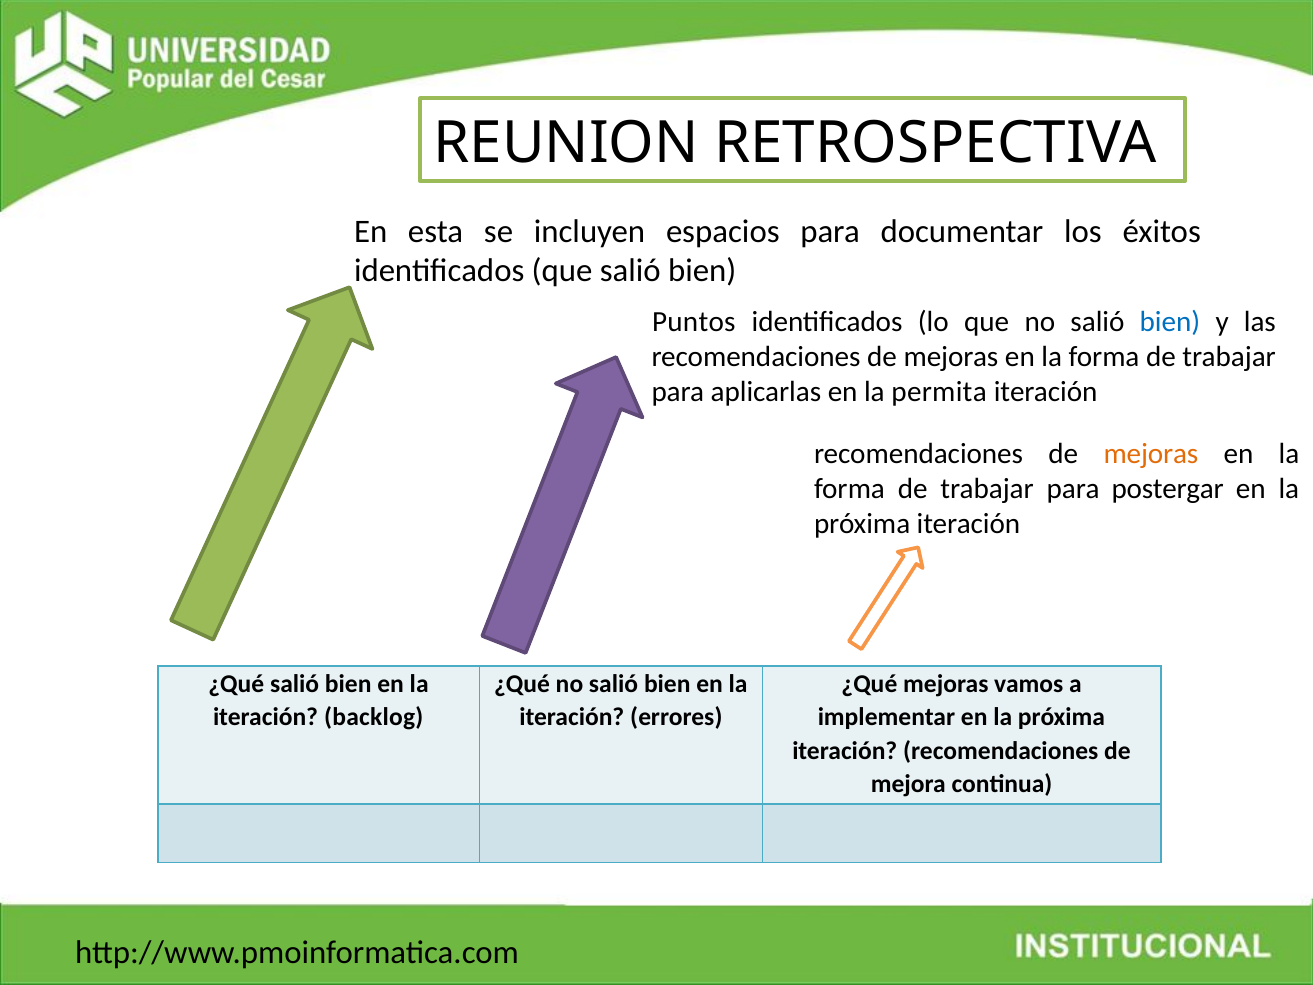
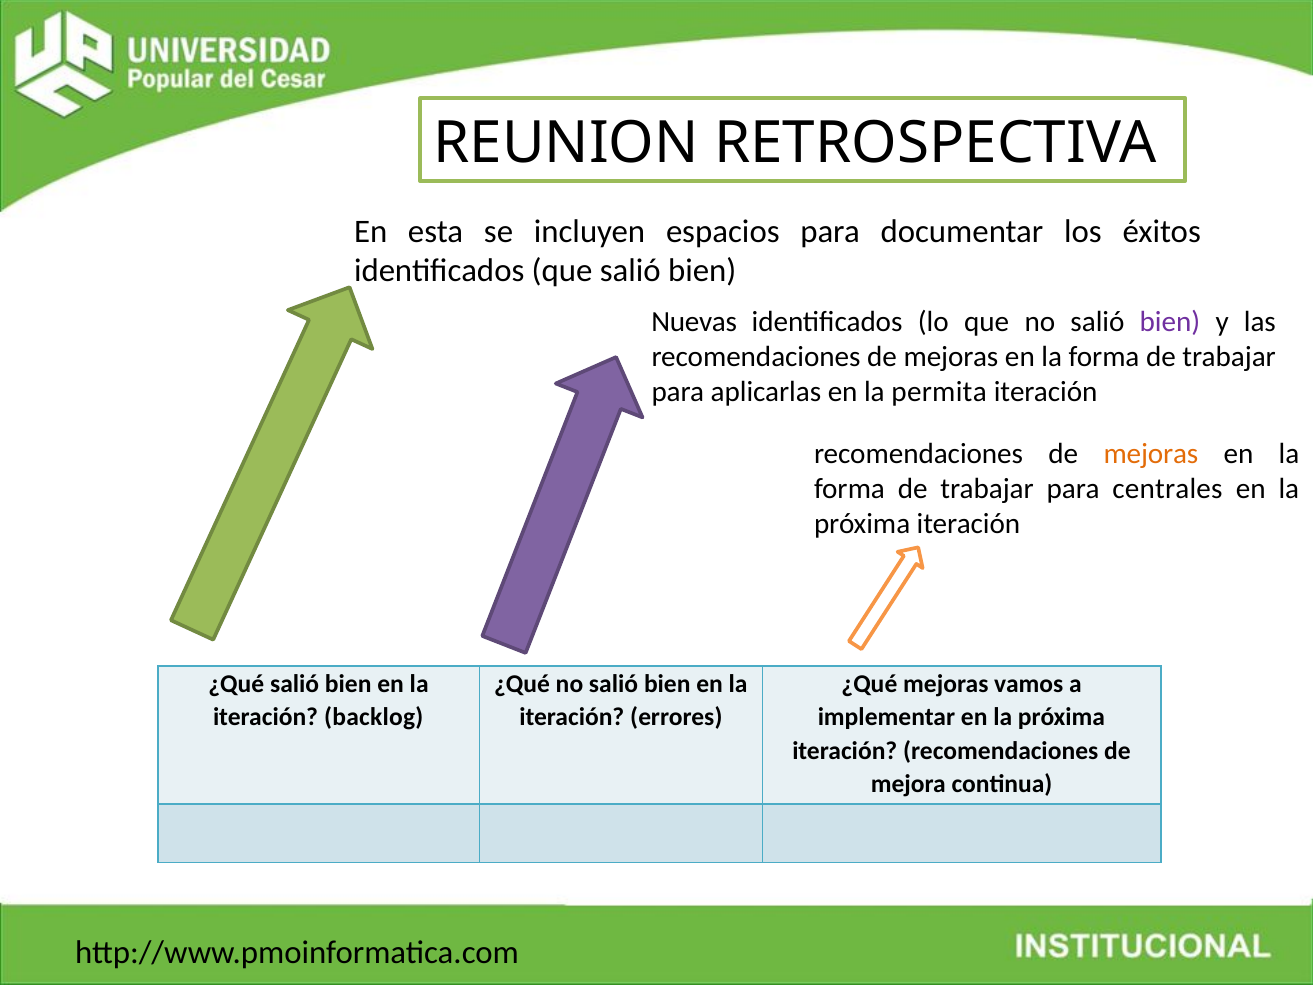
Puntos: Puntos -> Nuevas
bien at (1170, 322) colour: blue -> purple
postergar: postergar -> centrales
